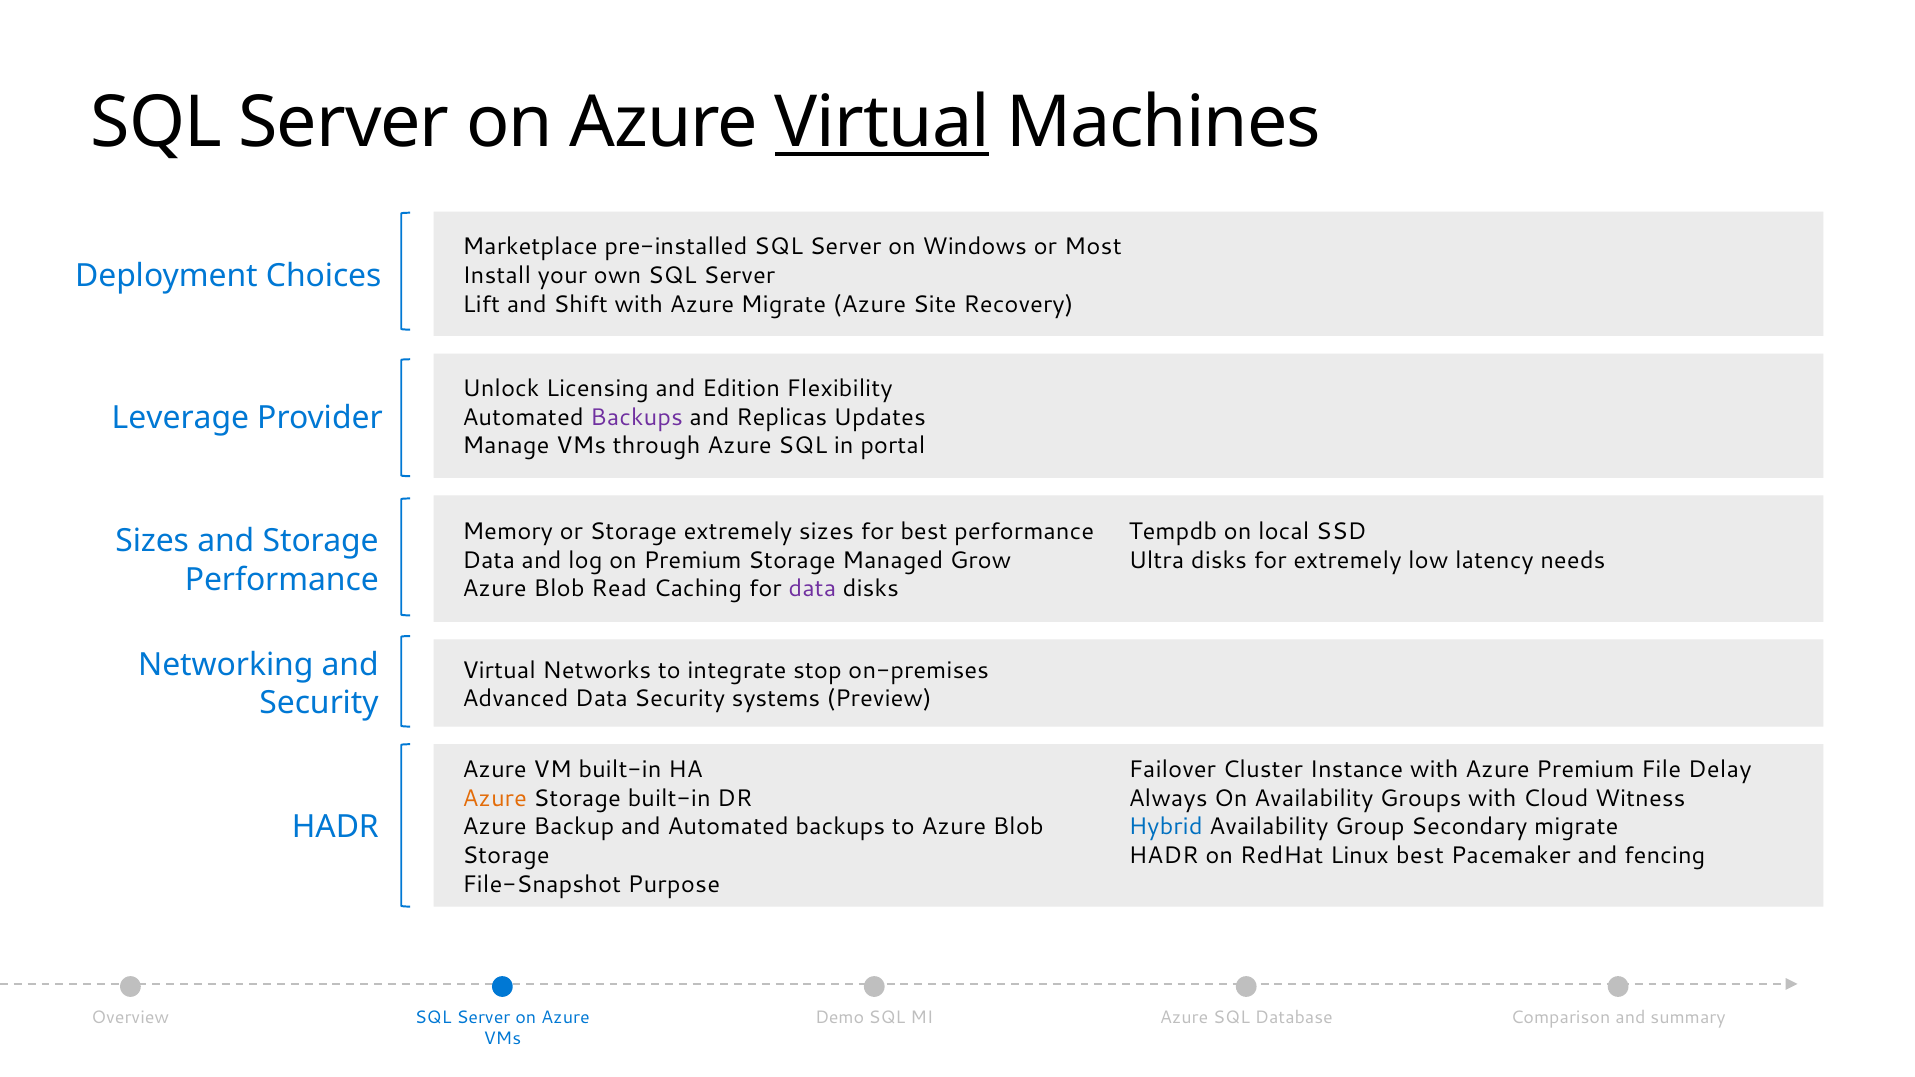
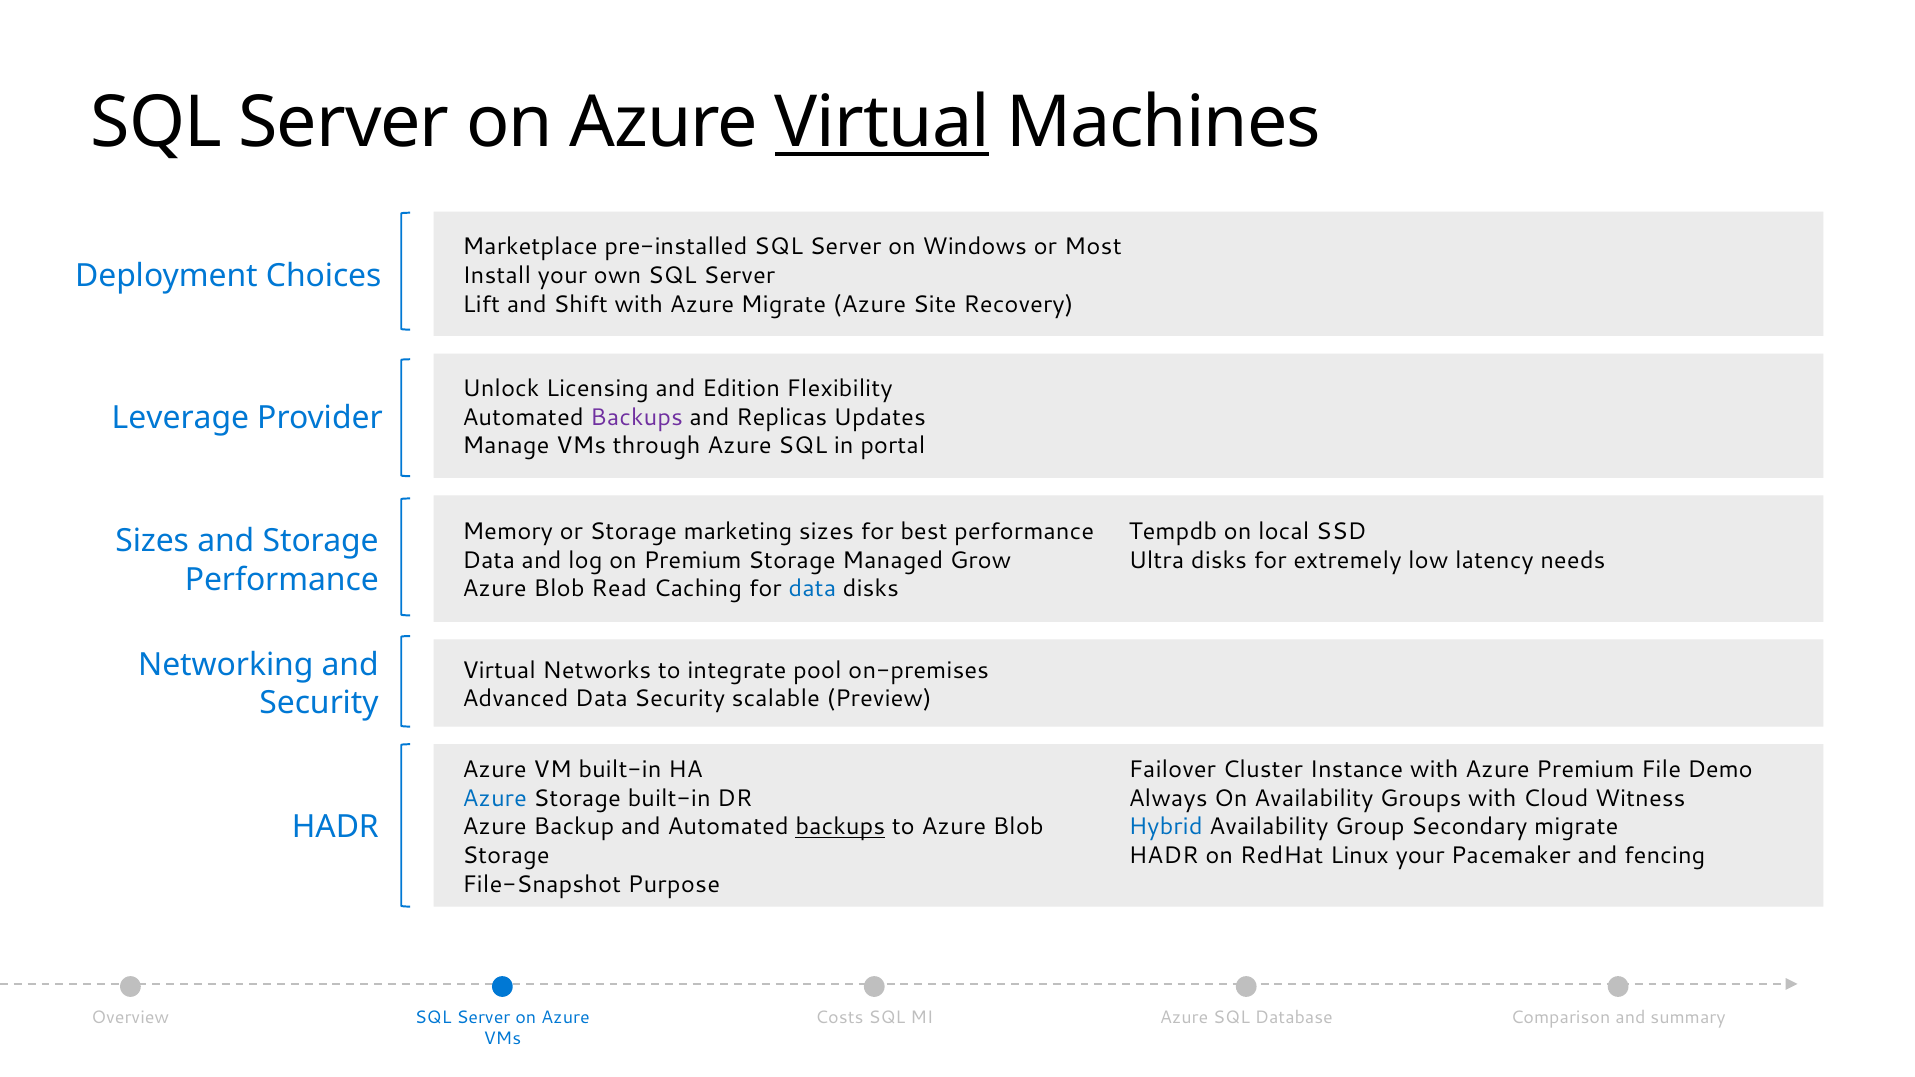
Storage extremely: extremely -> marketing
data at (812, 589) colour: purple -> blue
stop: stop -> pool
systems: systems -> scalable
Delay: Delay -> Demo
Azure at (495, 798) colour: orange -> blue
backups at (840, 827) underline: none -> present
Linux best: best -> your
Demo: Demo -> Costs
